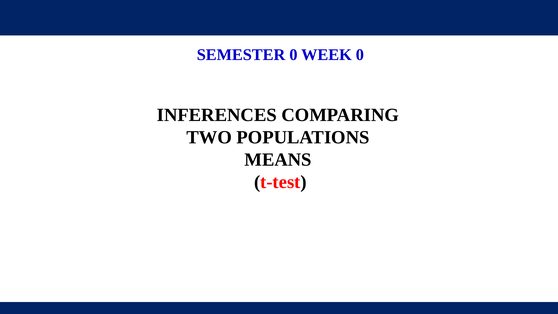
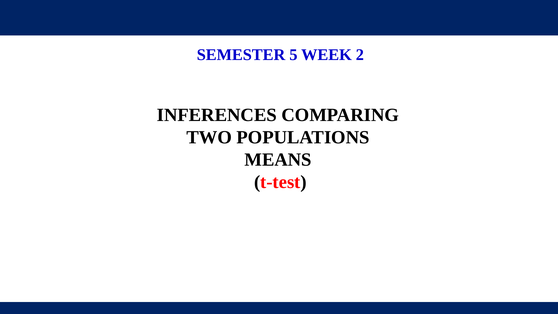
SEMESTER 0: 0 -> 5
WEEK 0: 0 -> 2
